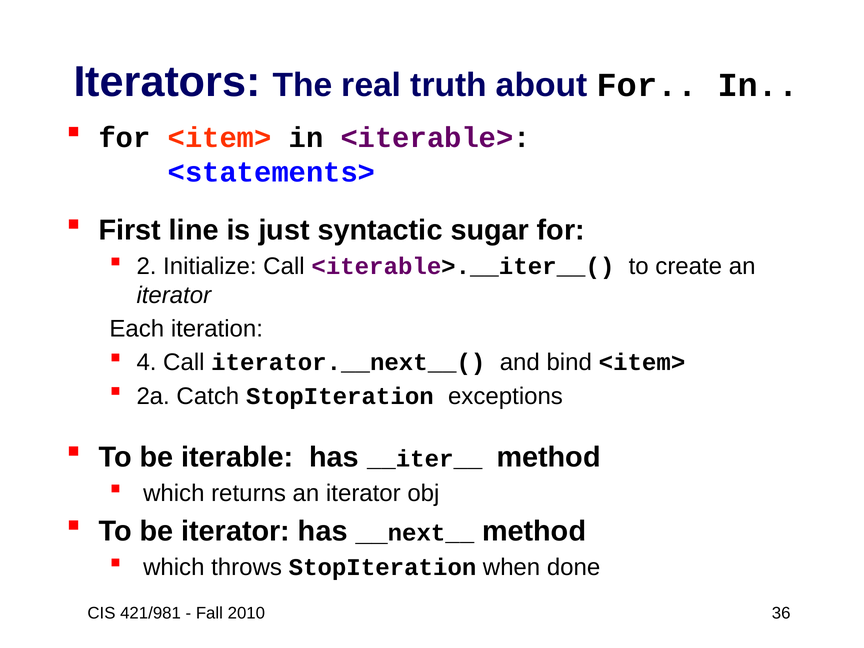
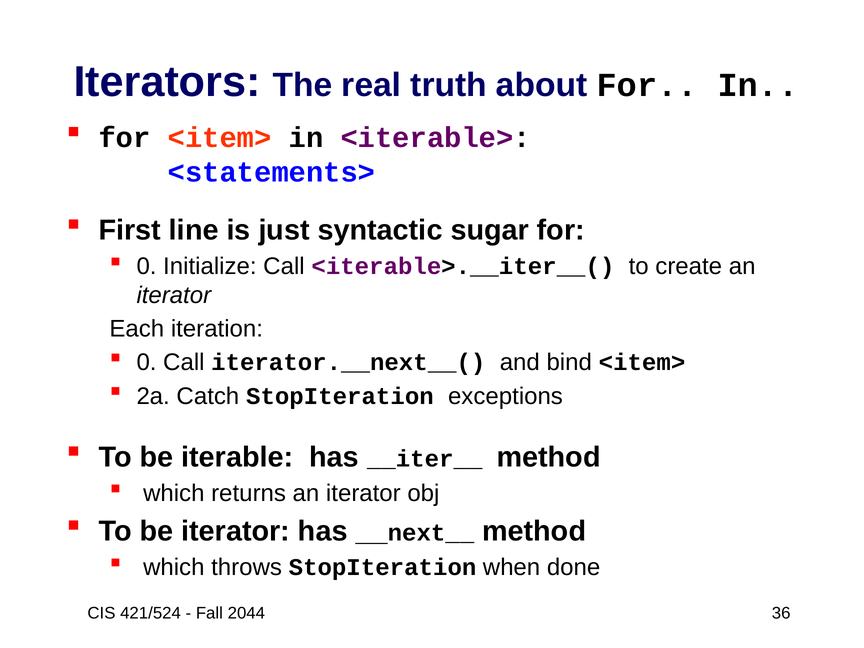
2 at (146, 266): 2 -> 0
4 at (146, 363): 4 -> 0
421/981: 421/981 -> 421/524
2010: 2010 -> 2044
